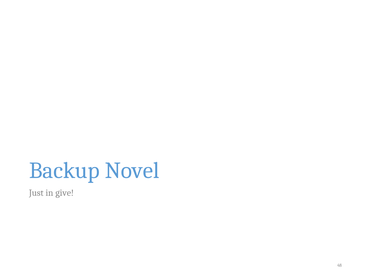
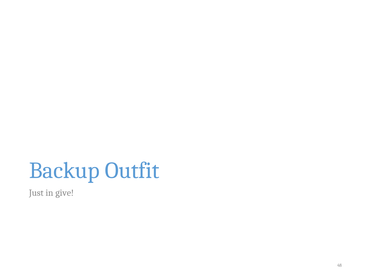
Novel: Novel -> Outfit
